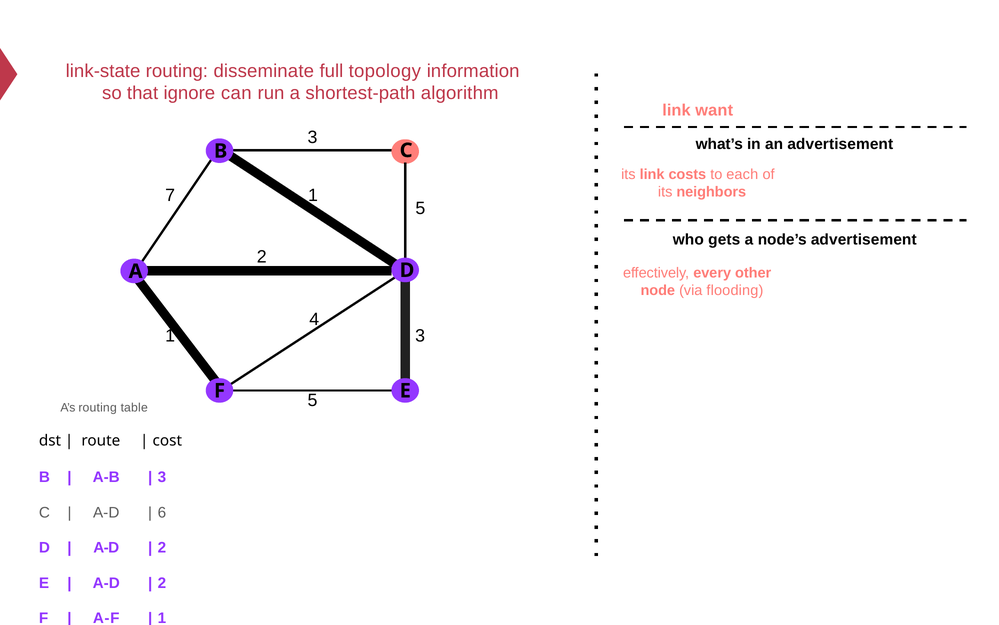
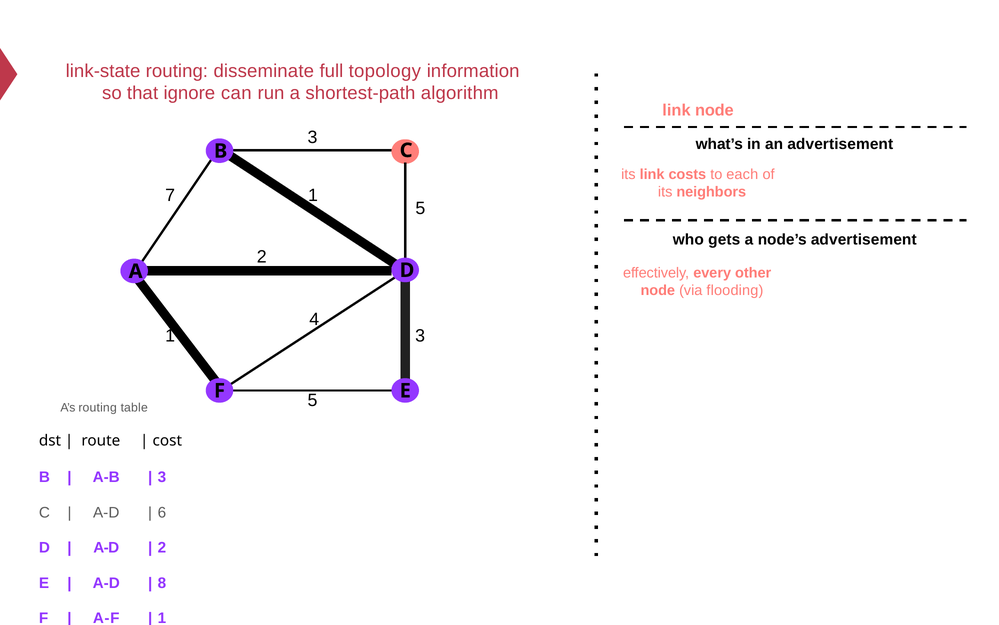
link want: want -> node
2 at (162, 583): 2 -> 8
